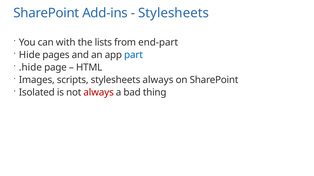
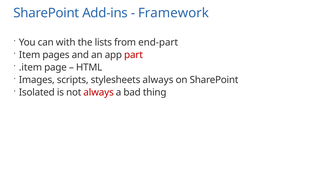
Stylesheets at (174, 13): Stylesheets -> Framework
Hide: Hide -> Item
part colour: blue -> red
.hide: .hide -> .item
